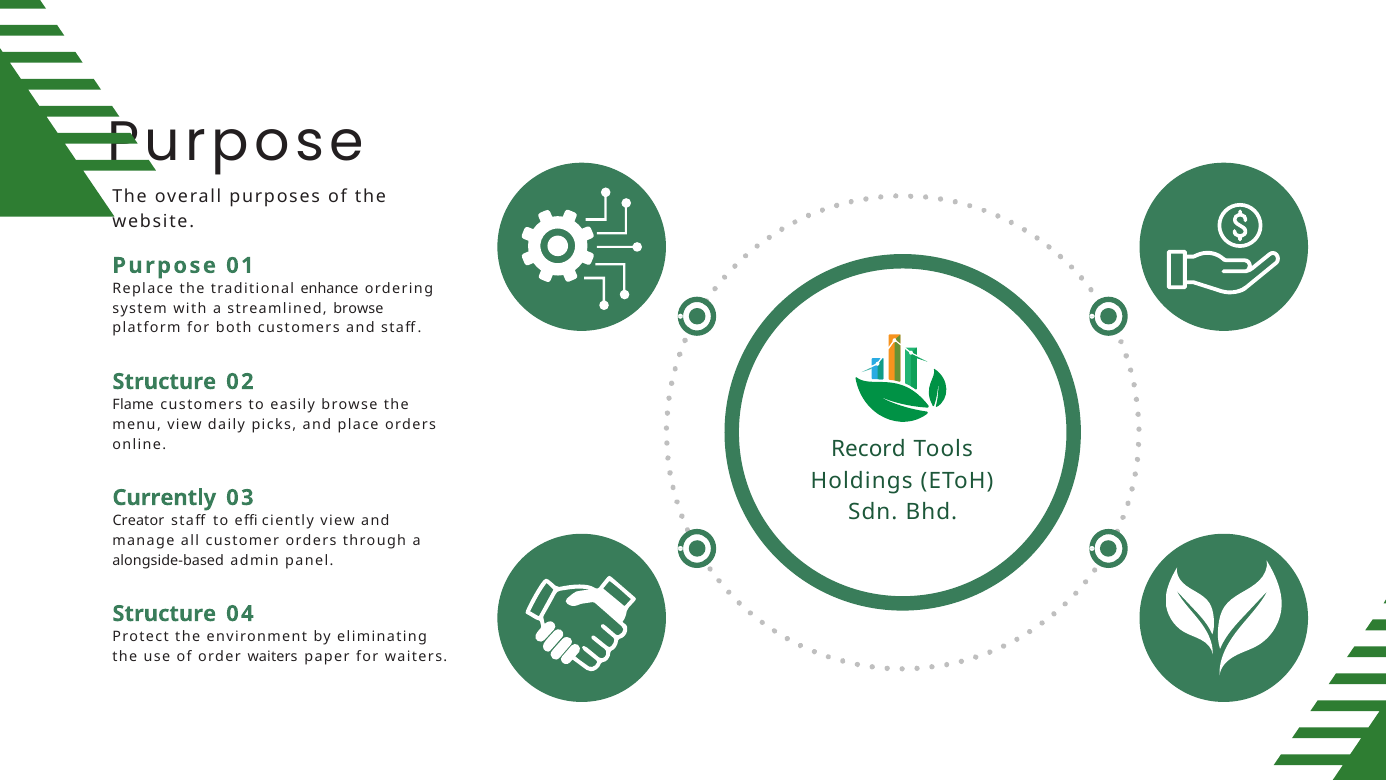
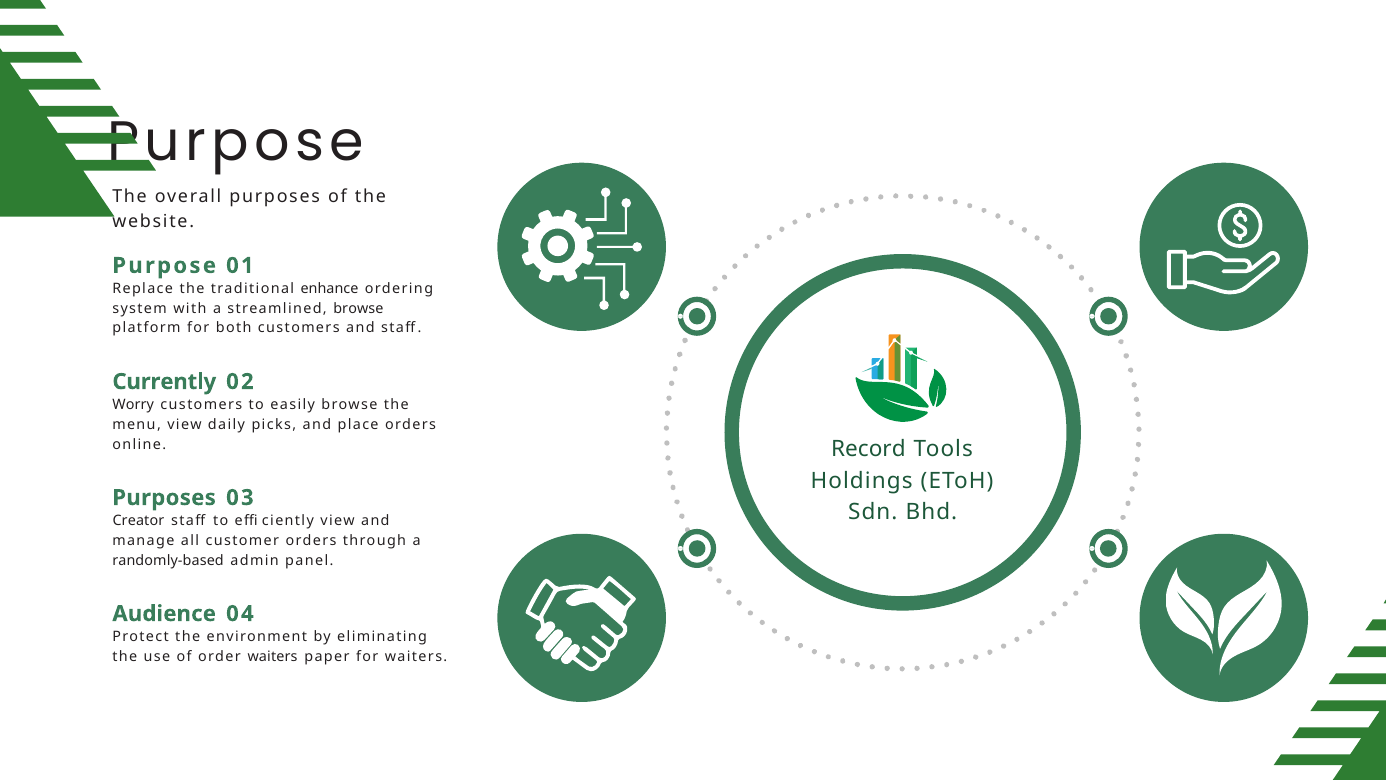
Structure at (164, 382): Structure -> Currently
Flame: Flame -> Worry
Currently at (164, 497): Currently -> Purposes
alongside-based: alongside-based -> randomly-based
Structure at (164, 613): Structure -> Audience
